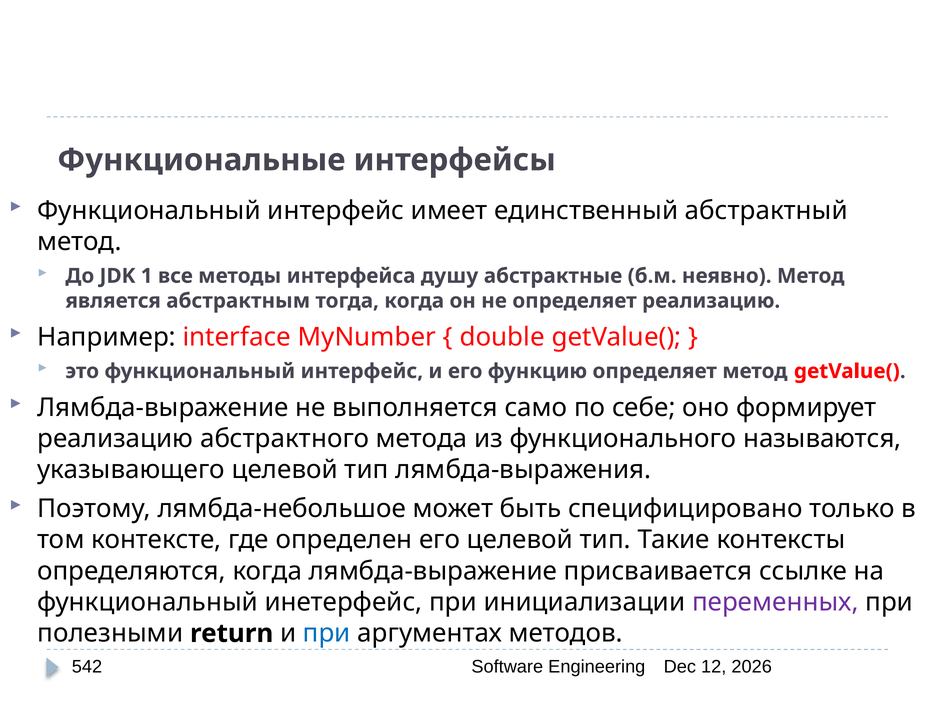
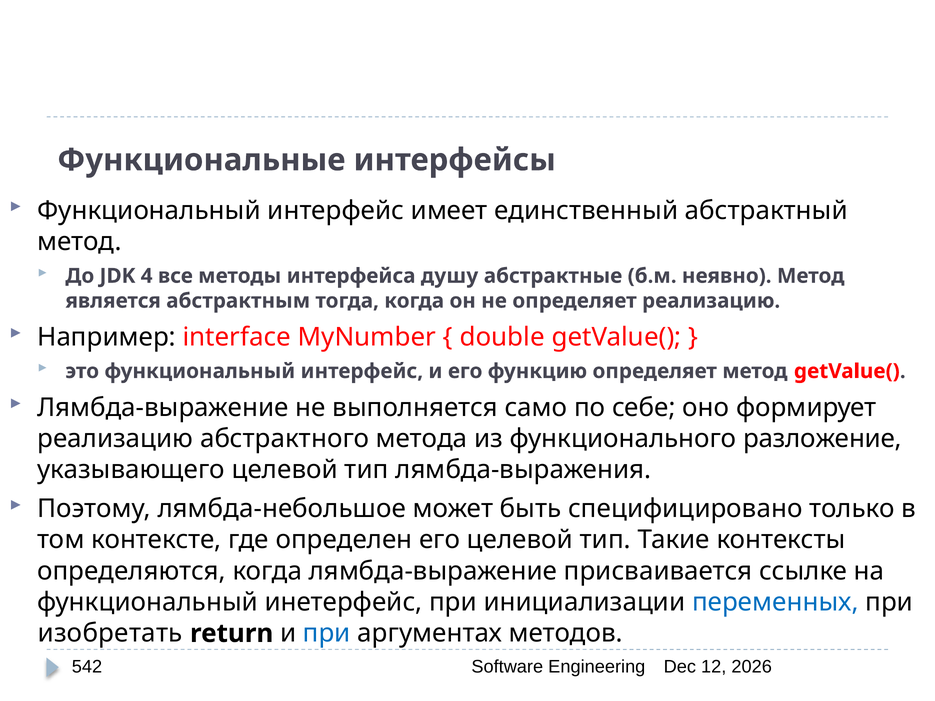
1: 1 -> 4
называются: называются -> разложение
переменных colour: purple -> blue
полезными: полезными -> изобретать
